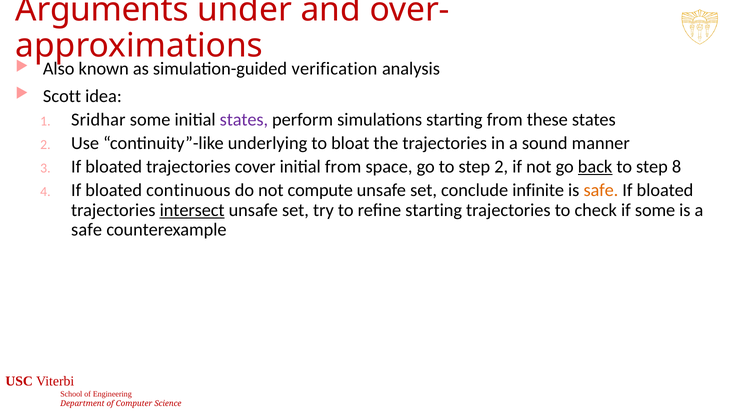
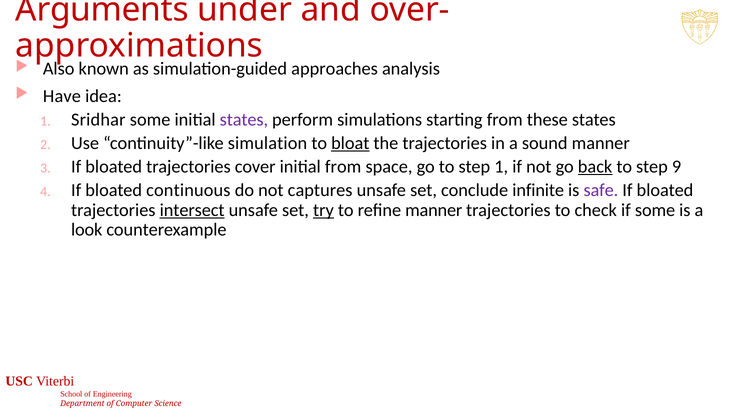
verification: verification -> approaches
Scott: Scott -> Have
underlying: underlying -> simulation
bloat underline: none -> present
step 2: 2 -> 1
8: 8 -> 9
compute: compute -> captures
safe at (601, 190) colour: orange -> purple
try underline: none -> present
refine starting: starting -> manner
safe at (87, 230): safe -> look
